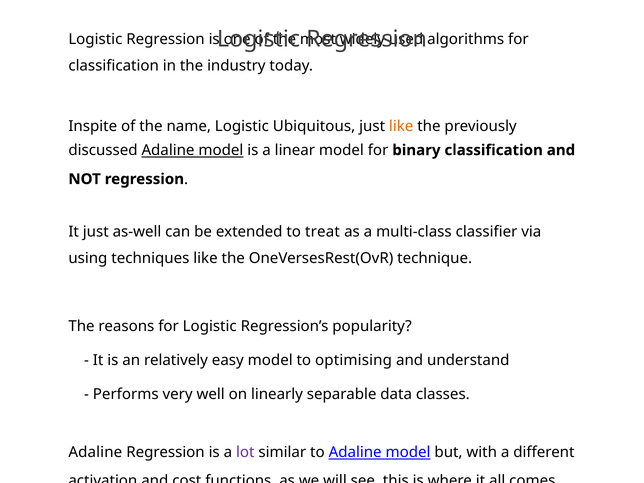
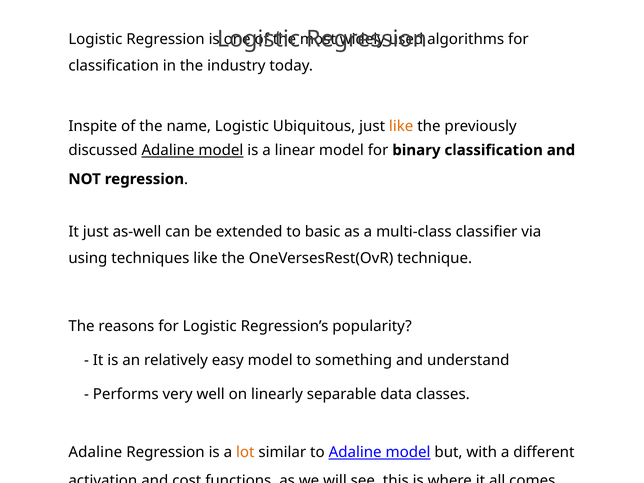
treat: treat -> basic
optimising: optimising -> something
lot colour: purple -> orange
